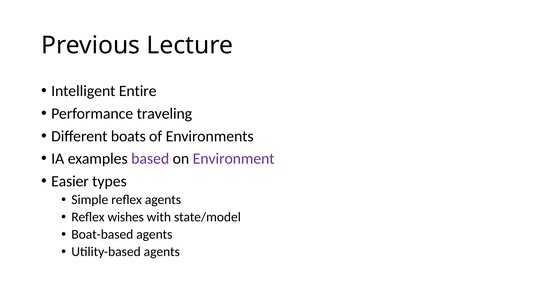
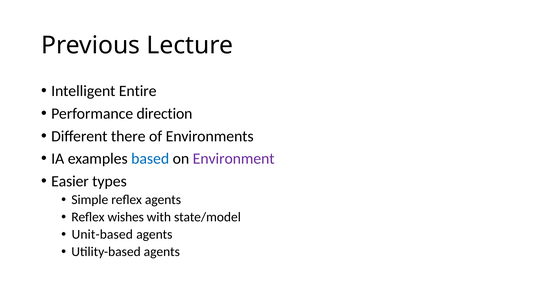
traveling: traveling -> direction
boats: boats -> there
based colour: purple -> blue
Boat-based: Boat-based -> Unit-based
